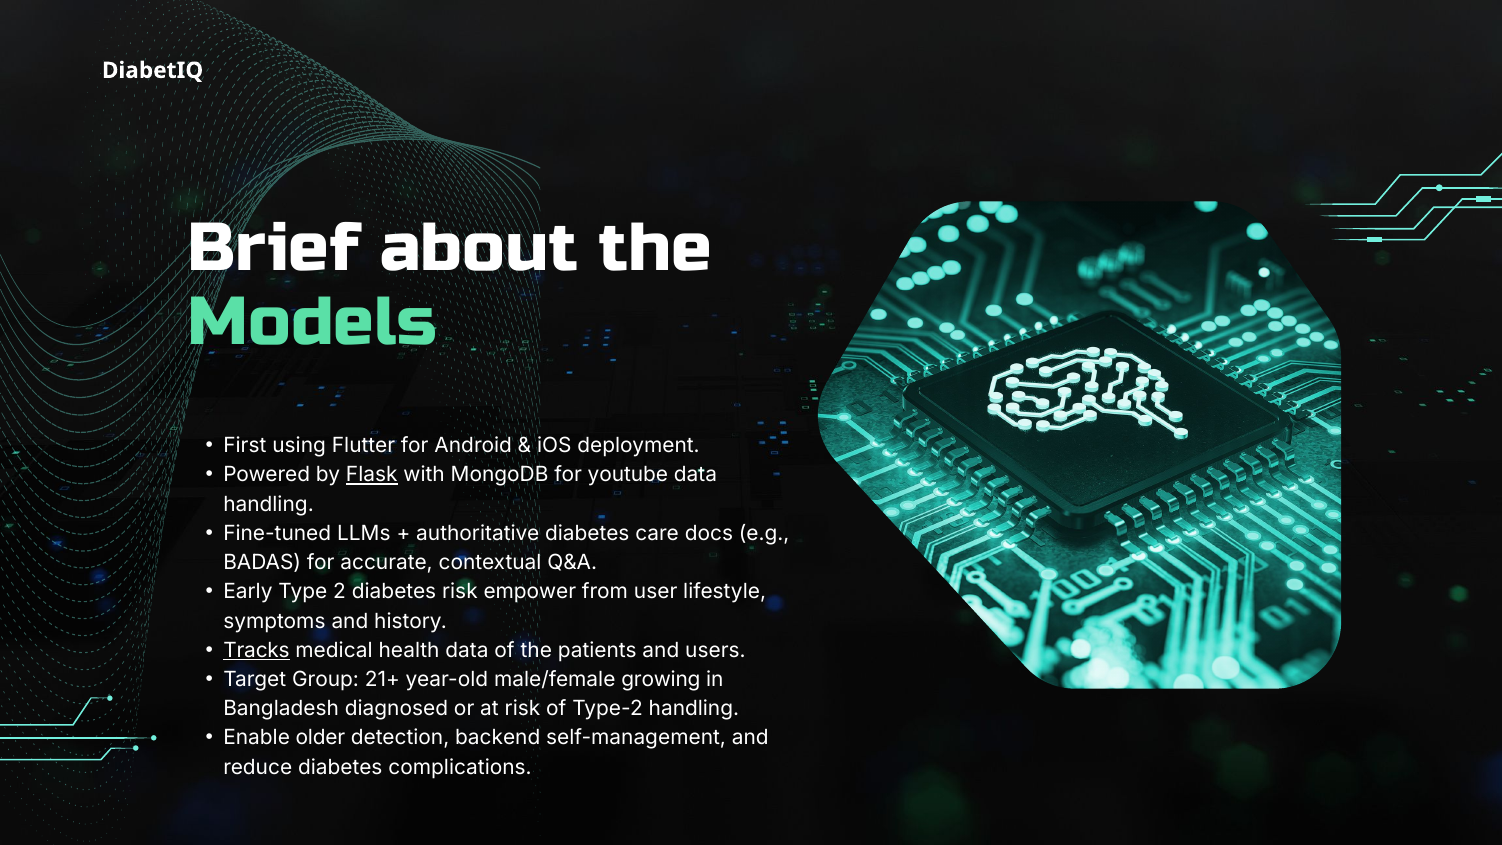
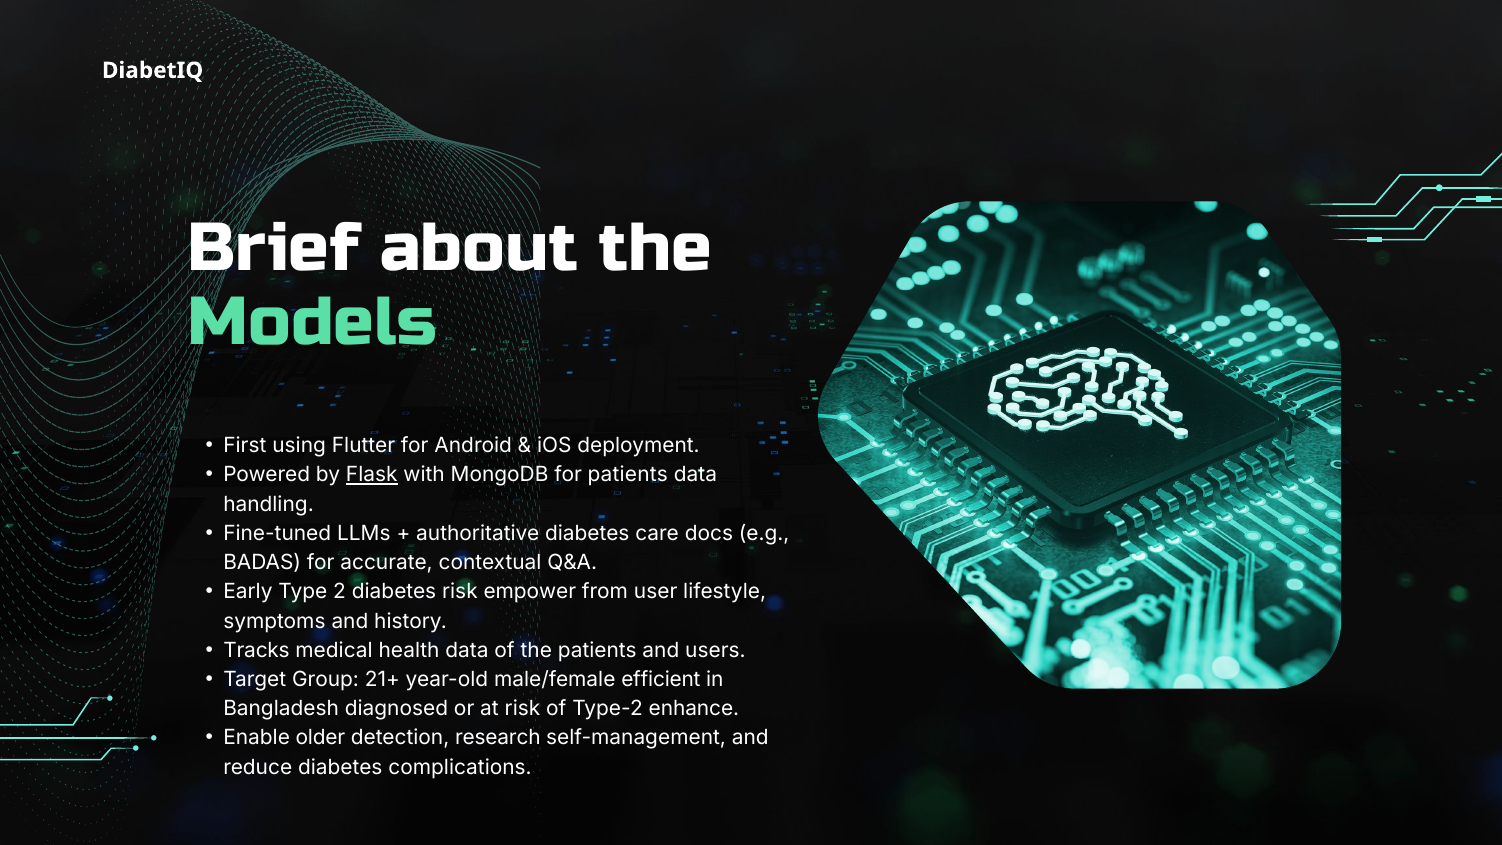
for youtube: youtube -> patients
Tracks underline: present -> none
growing: growing -> efficient
Type-2 handling: handling -> enhance
backend: backend -> research
